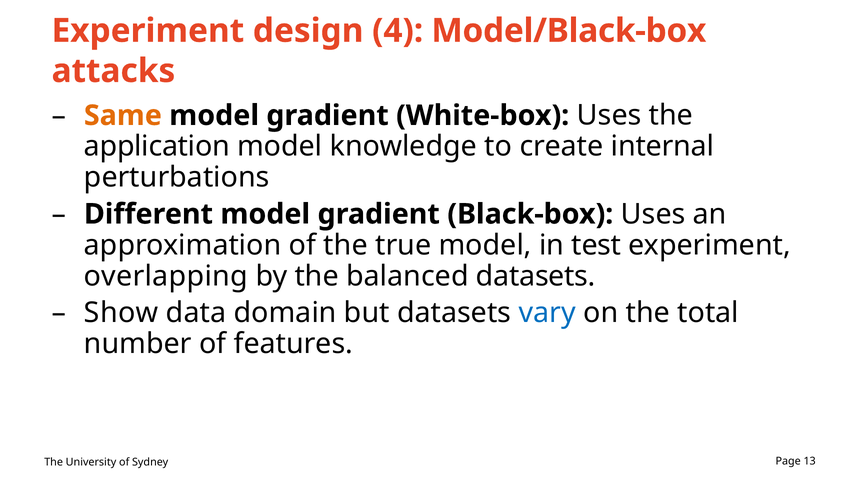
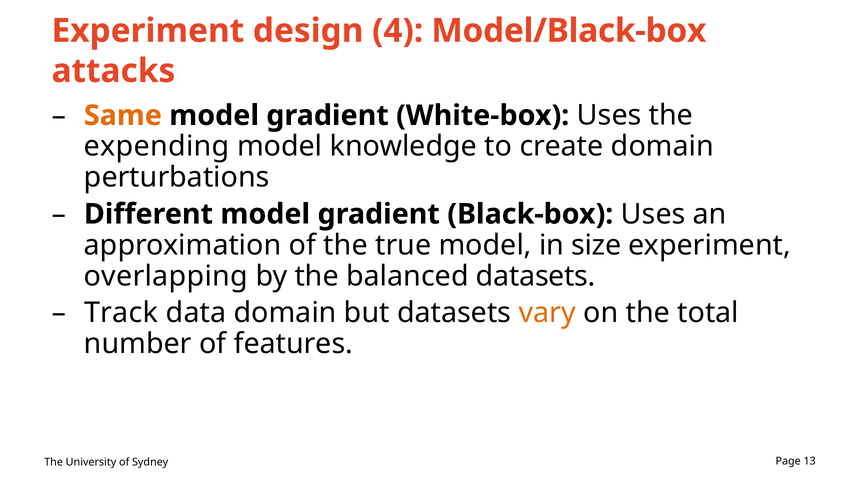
application: application -> expending
create internal: internal -> domain
test: test -> size
Show: Show -> Track
vary colour: blue -> orange
